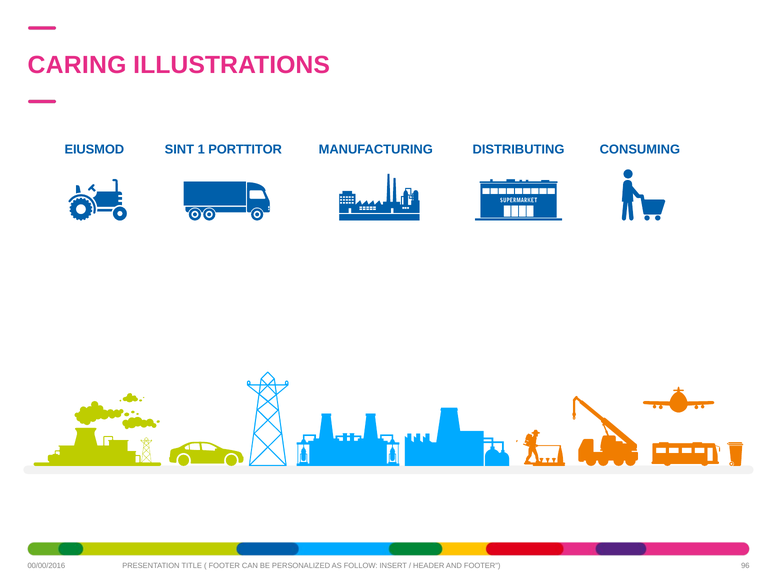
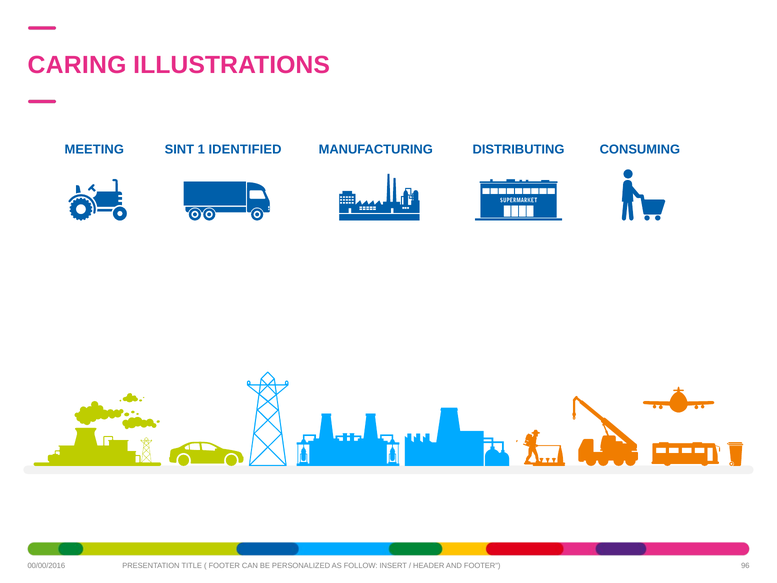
EIUSMOD: EIUSMOD -> MEETING
PORTTITOR: PORTTITOR -> IDENTIFIED
